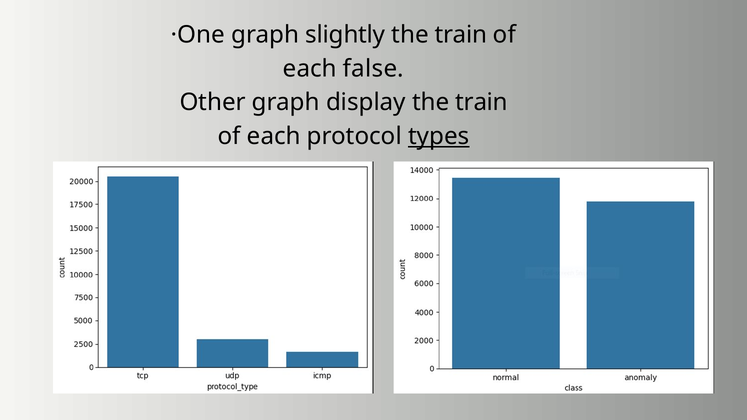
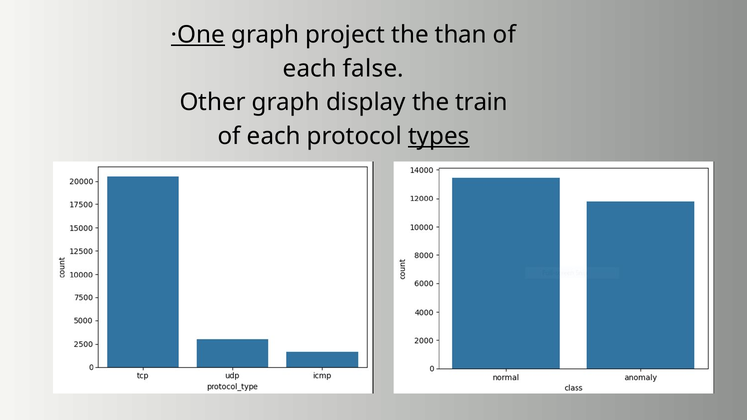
·One underline: none -> present
slightly: slightly -> project
train at (461, 35): train -> than
